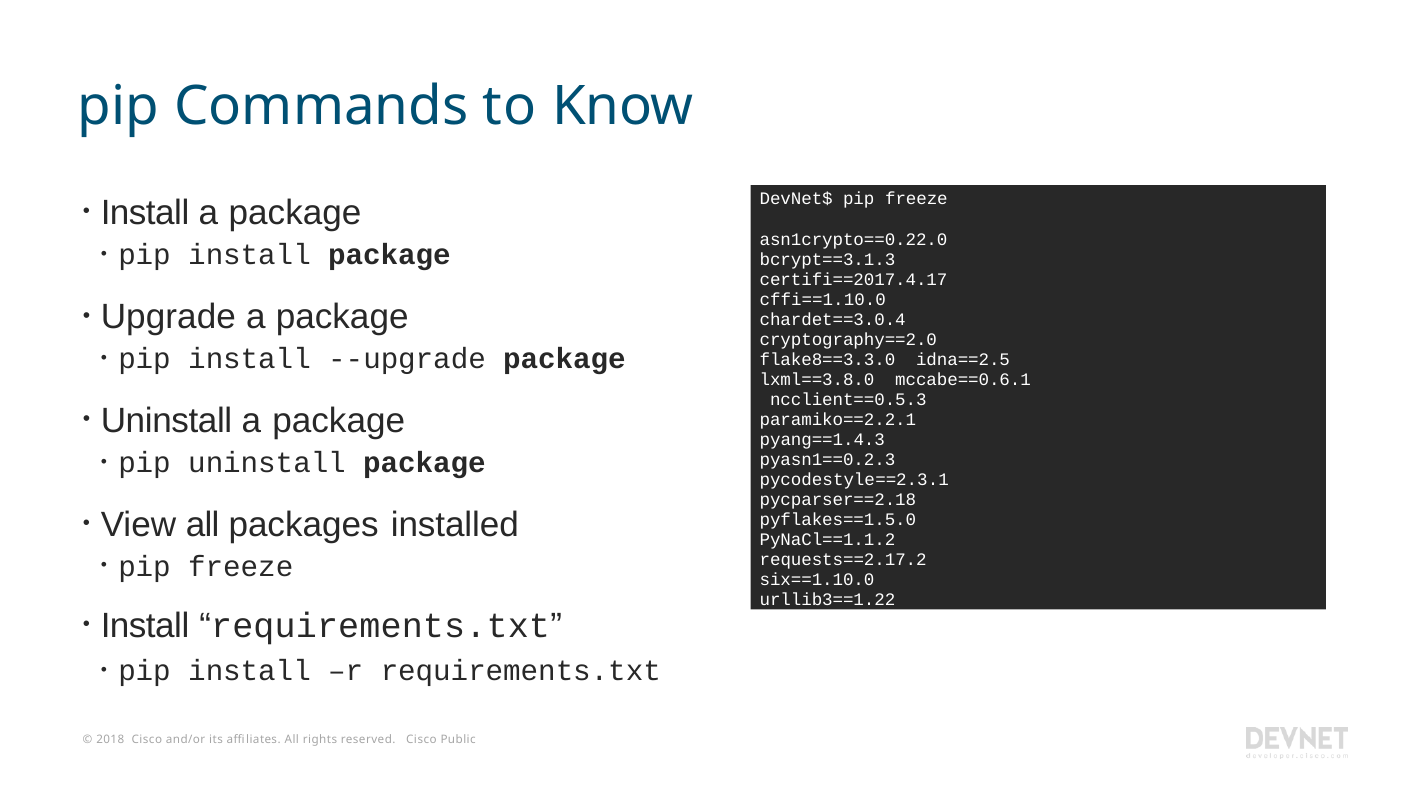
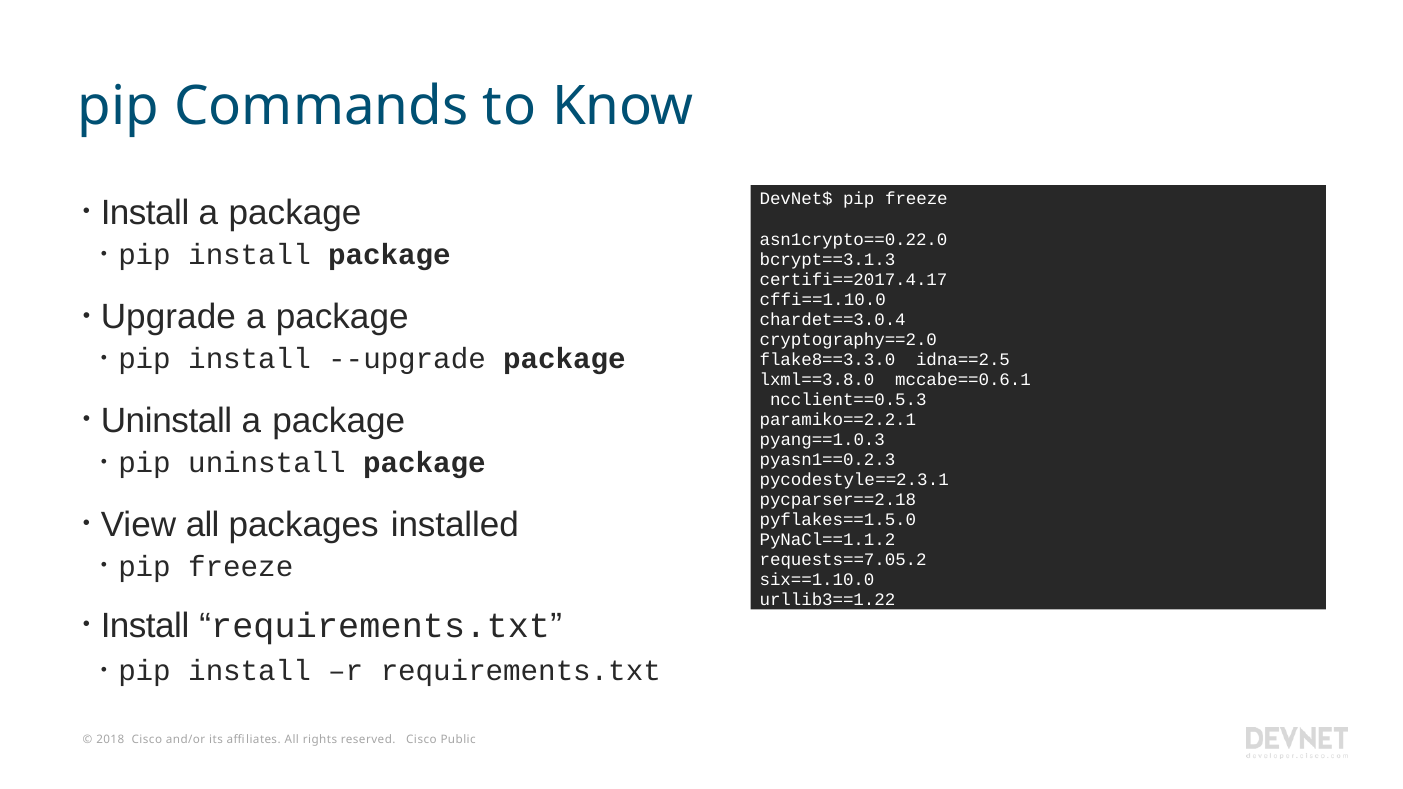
pyang==1.4.3: pyang==1.4.3 -> pyang==1.0.3
requests==2.17.2: requests==2.17.2 -> requests==7.05.2
